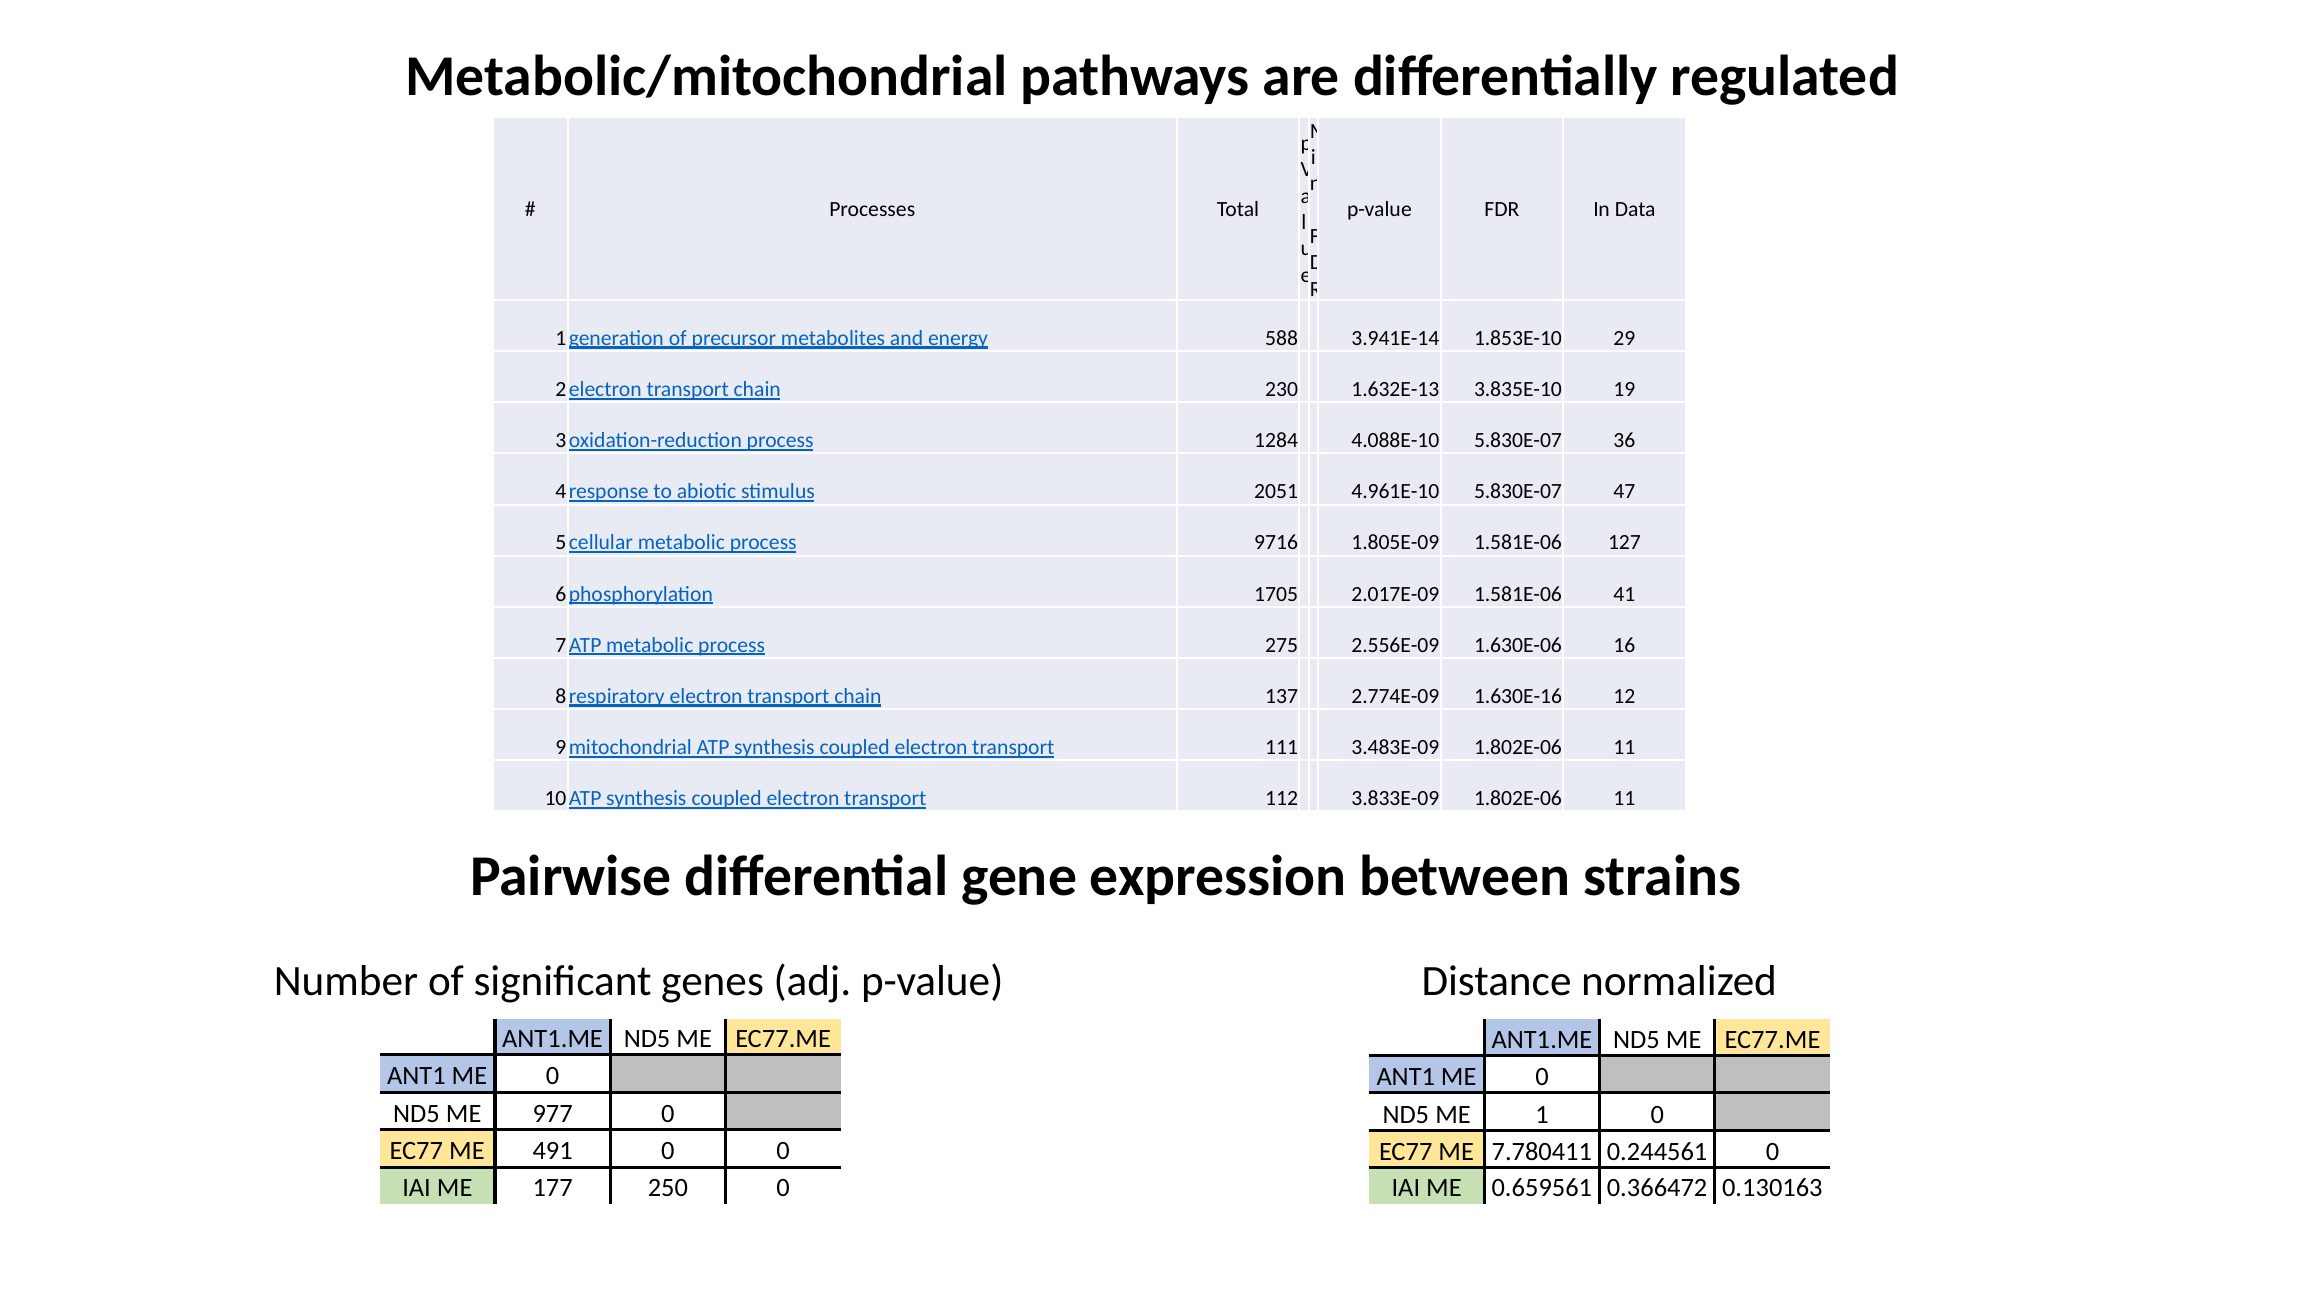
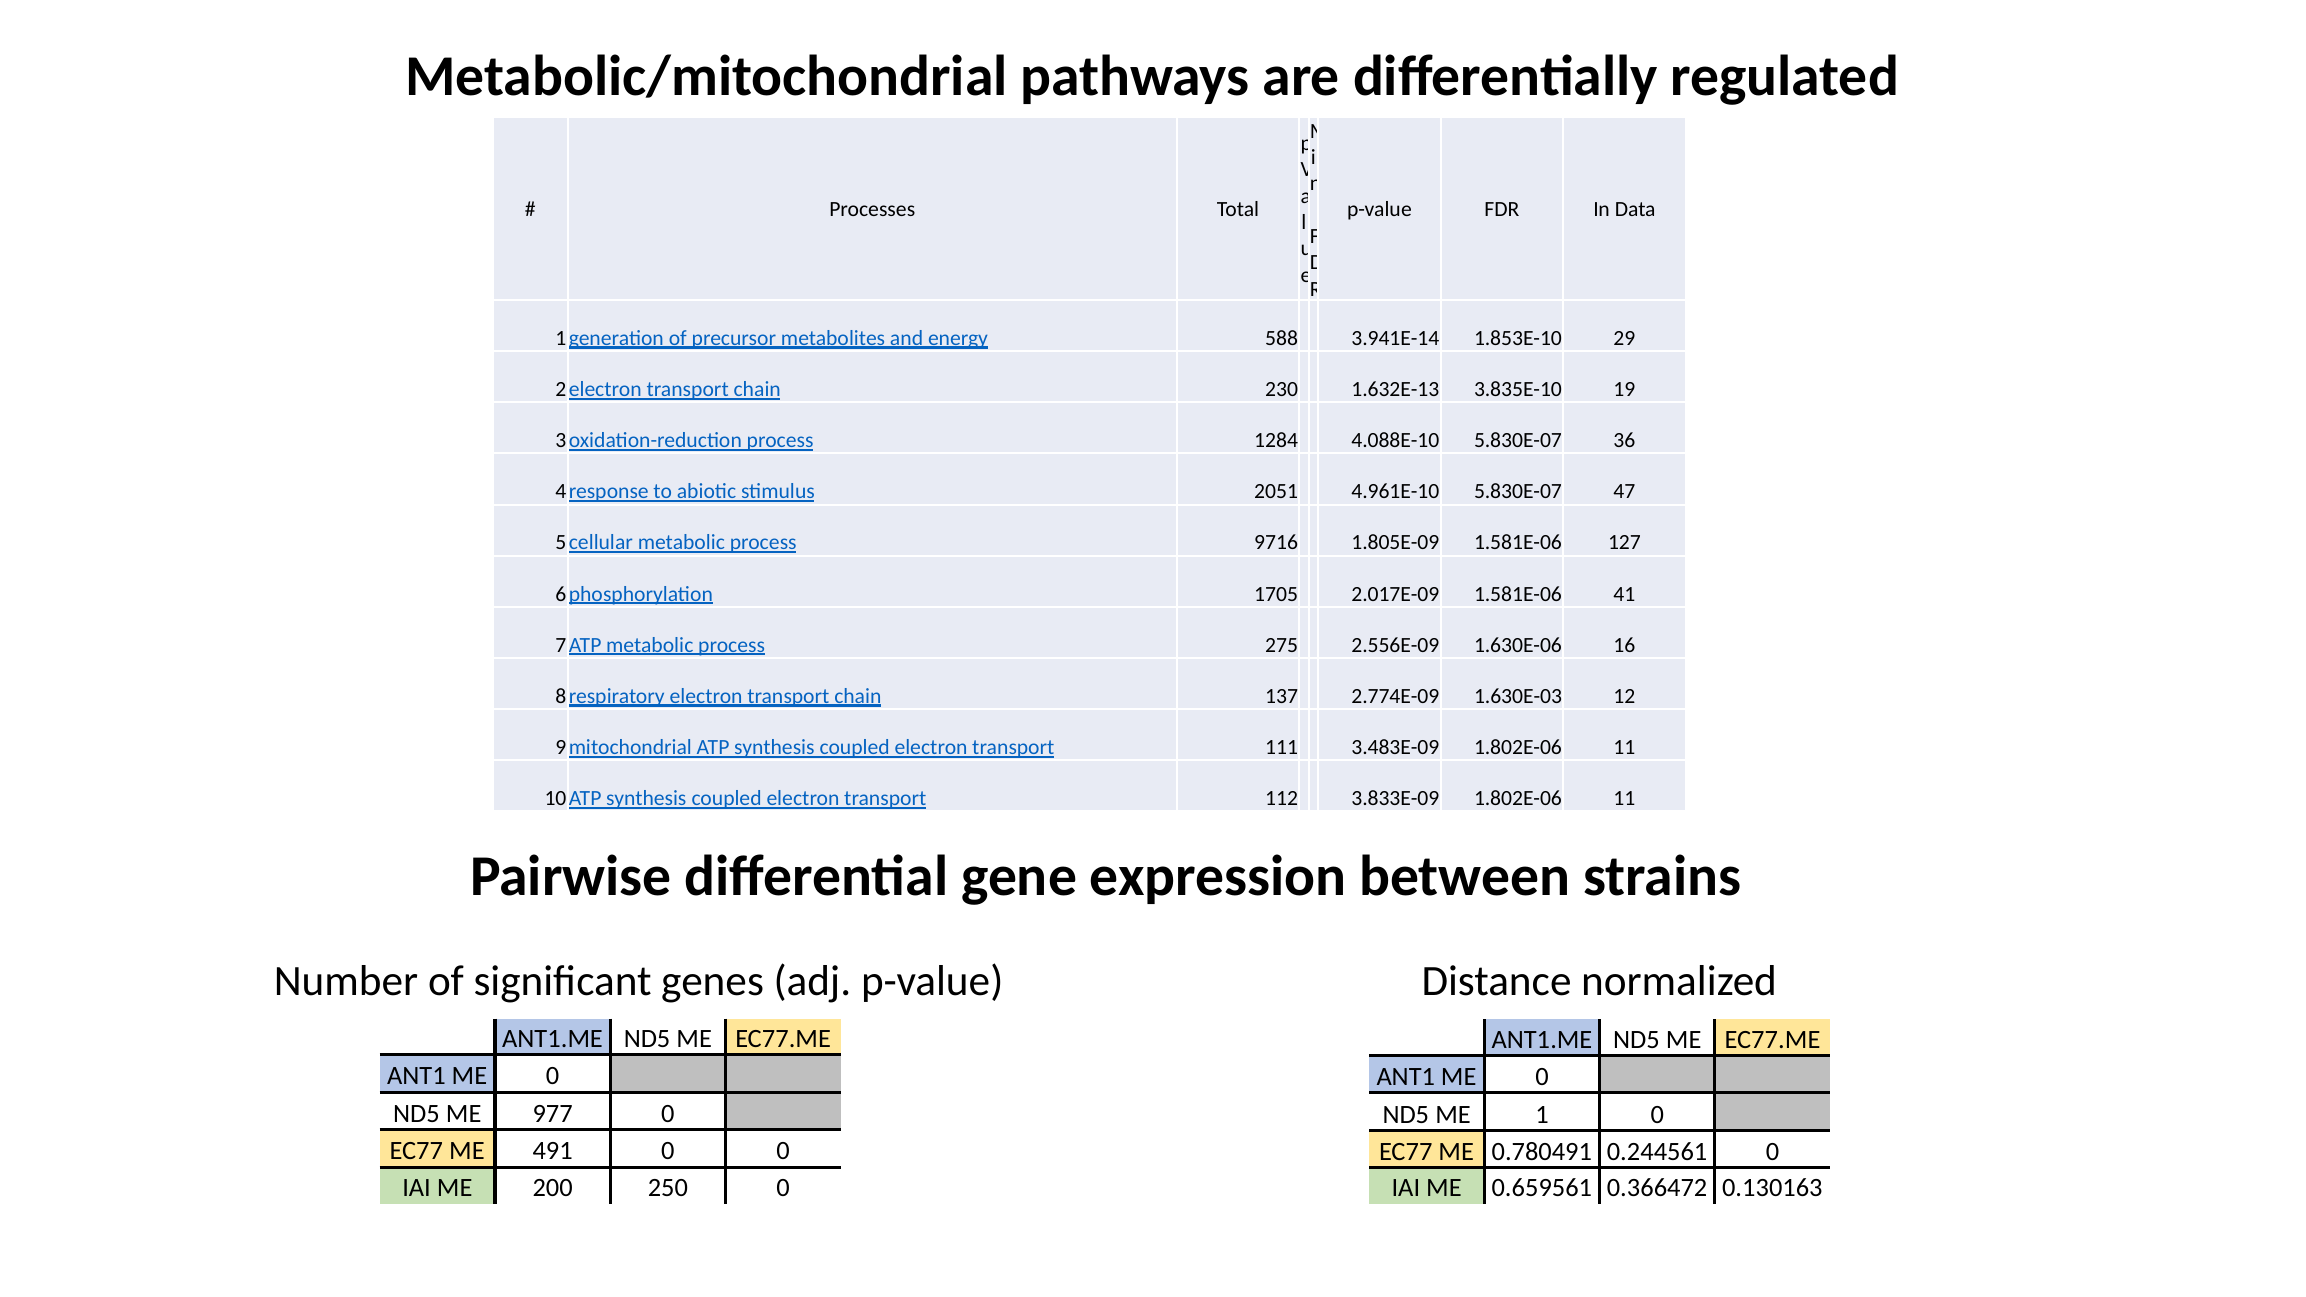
1.630E-16: 1.630E-16 -> 1.630E-03
7.780411: 7.780411 -> 0.780491
177: 177 -> 200
